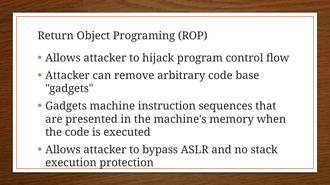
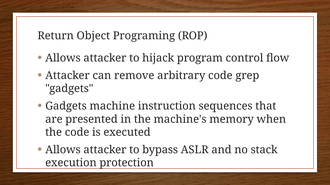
base: base -> grep
